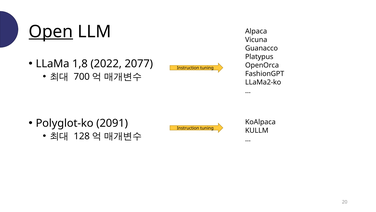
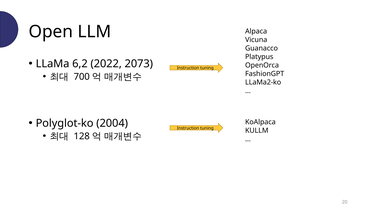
Open underline: present -> none
1,8: 1,8 -> 6,2
2077: 2077 -> 2073
2091: 2091 -> 2004
